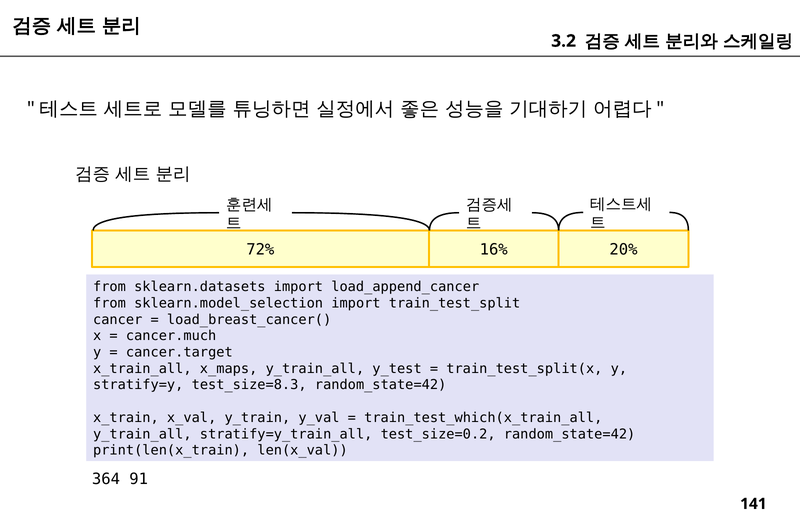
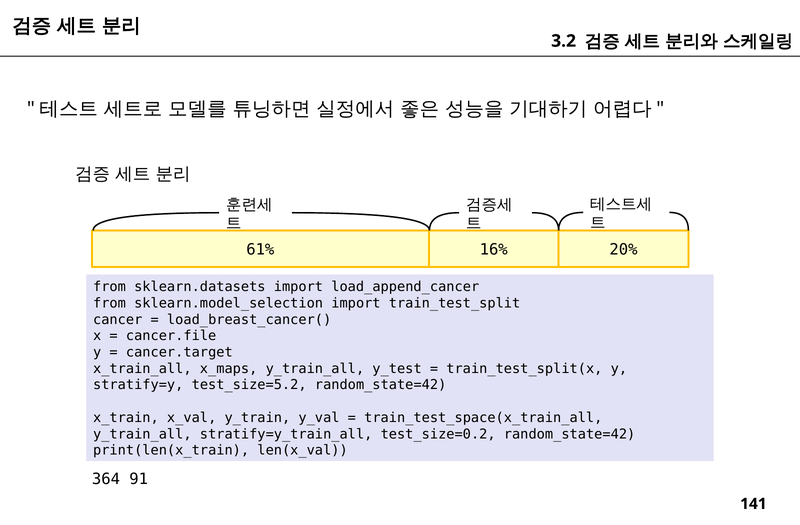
72%: 72% -> 61%
cancer.much: cancer.much -> cancer.file
test_size=8.3: test_size=8.3 -> test_size=5.2
train_test_which(x_train_all: train_test_which(x_train_all -> train_test_space(x_train_all
